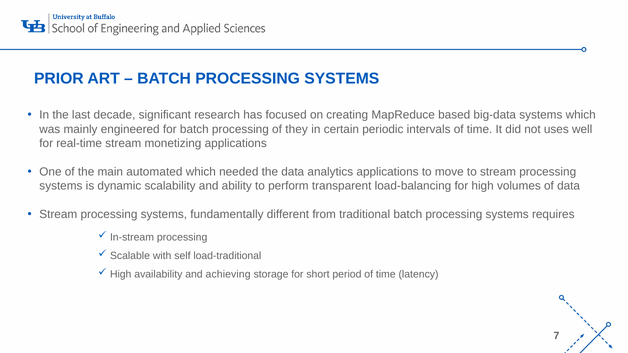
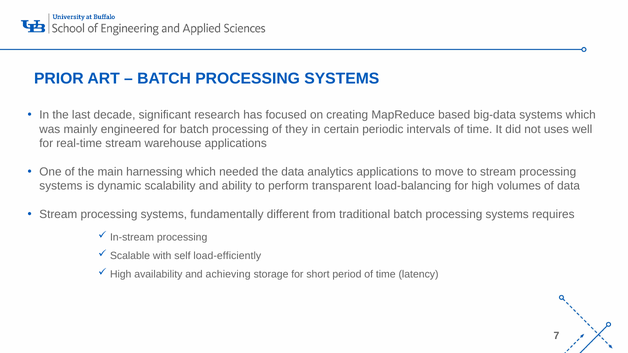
monetizing: monetizing -> warehouse
automated: automated -> harnessing
load-traditional: load-traditional -> load-efficiently
